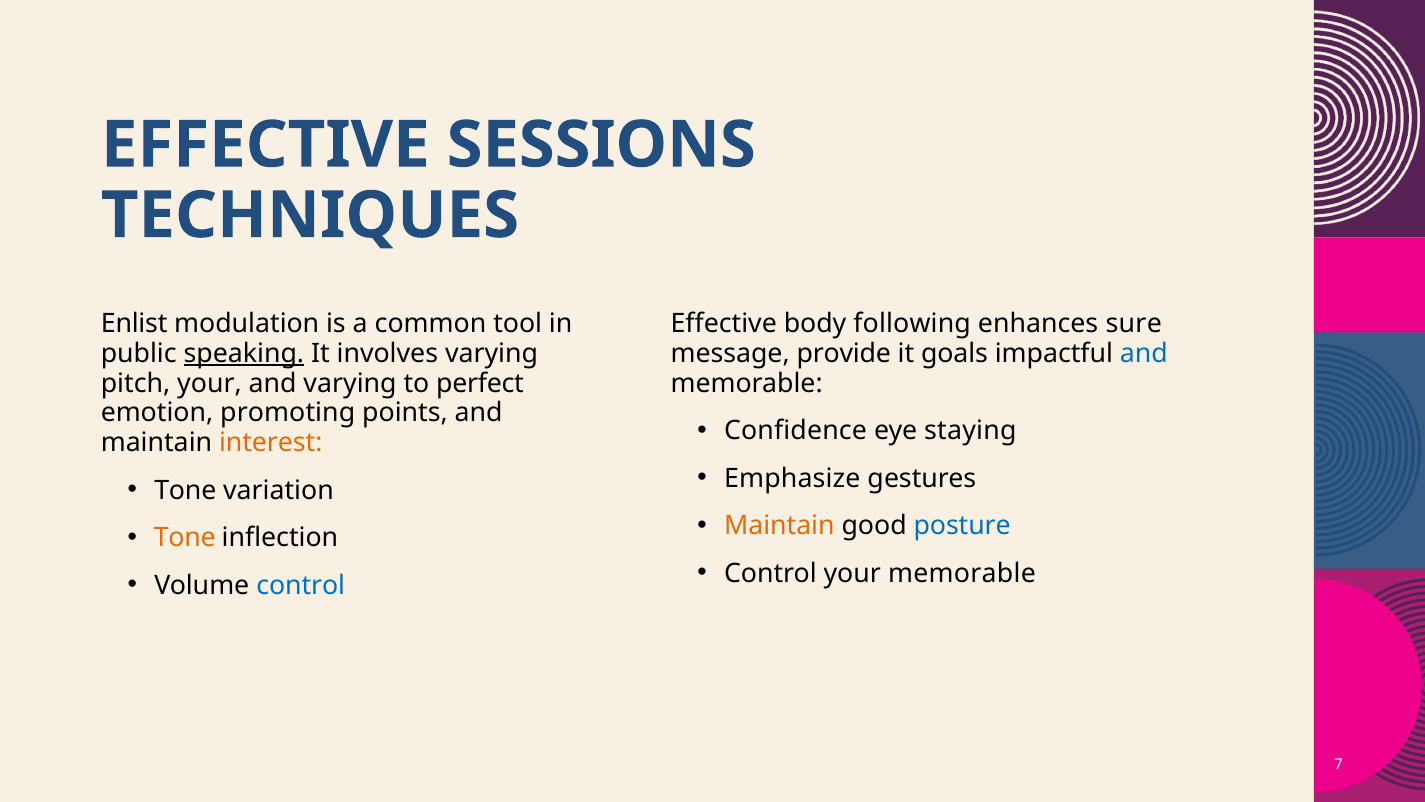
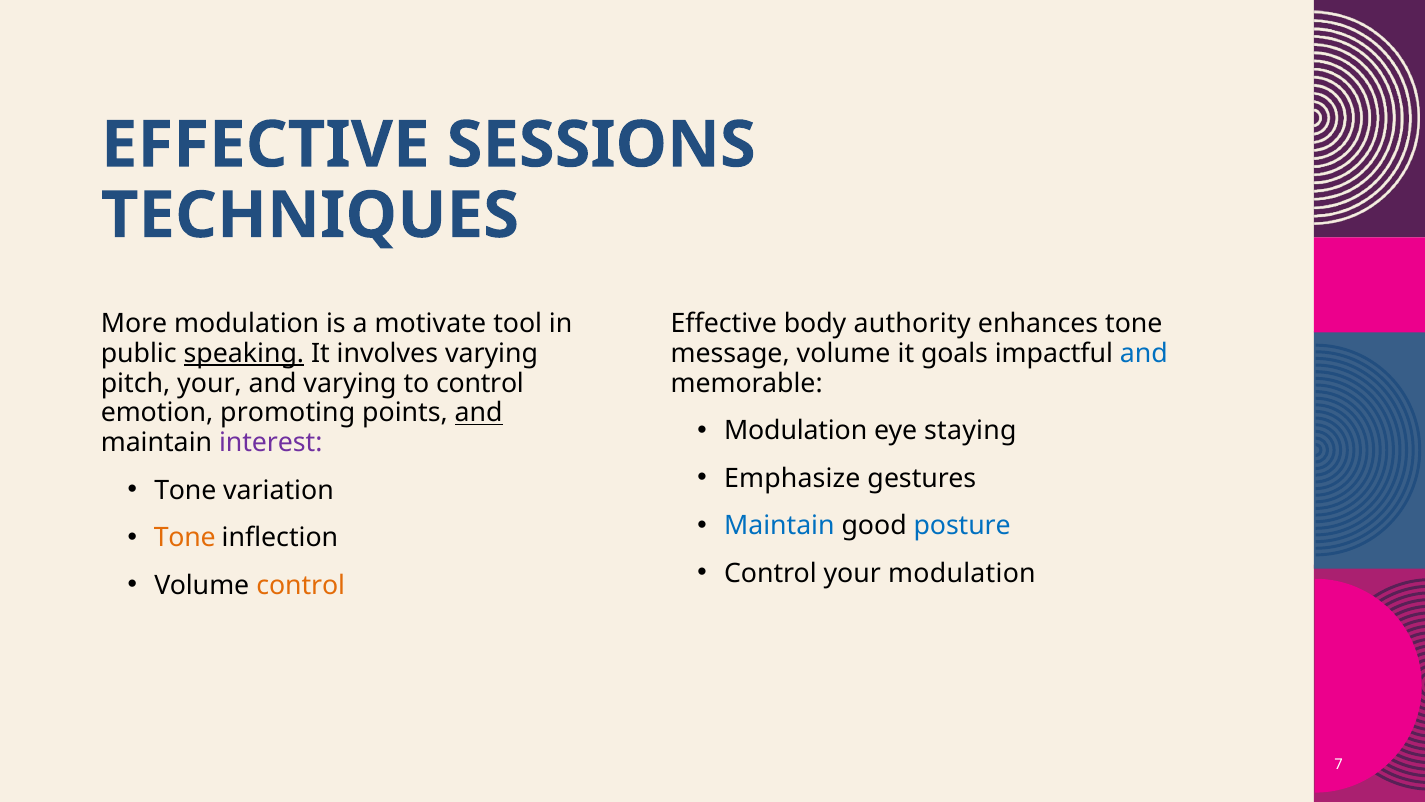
Enlist: Enlist -> More
common: common -> motivate
following: following -> authority
enhances sure: sure -> tone
message provide: provide -> volume
to perfect: perfect -> control
and at (479, 413) underline: none -> present
Confidence at (796, 431): Confidence -> Modulation
interest colour: orange -> purple
Maintain at (779, 526) colour: orange -> blue
your memorable: memorable -> modulation
control at (301, 585) colour: blue -> orange
